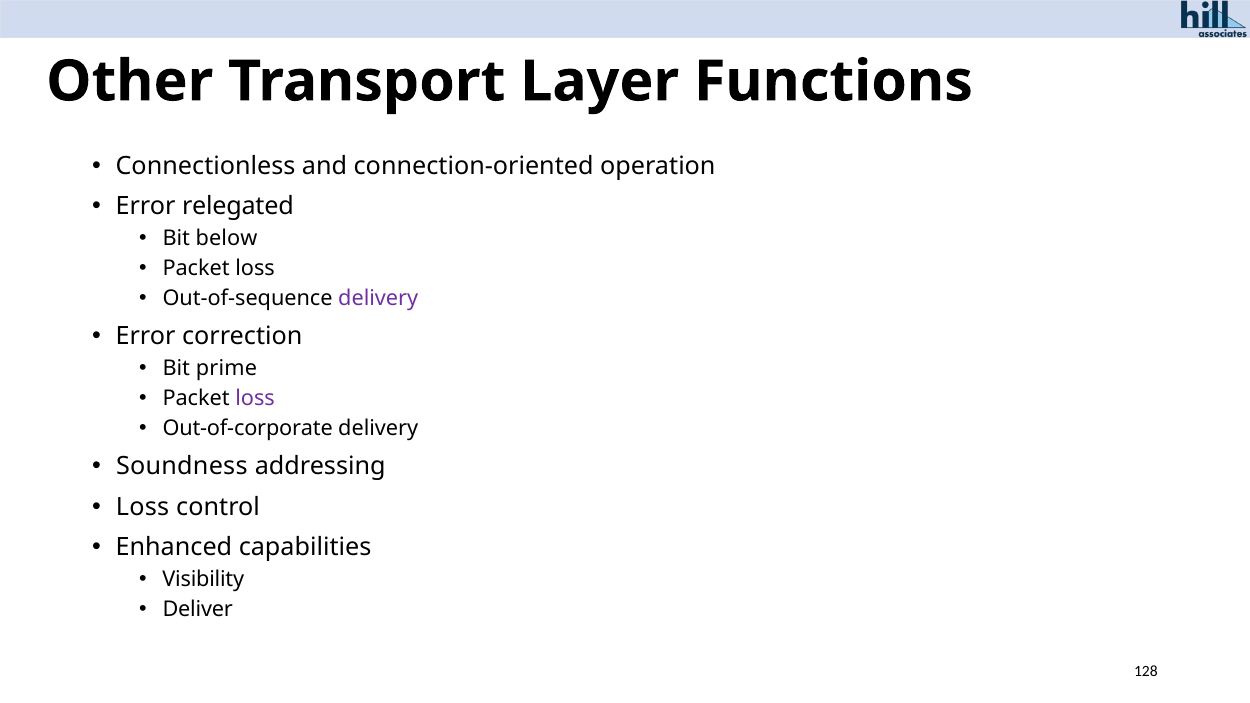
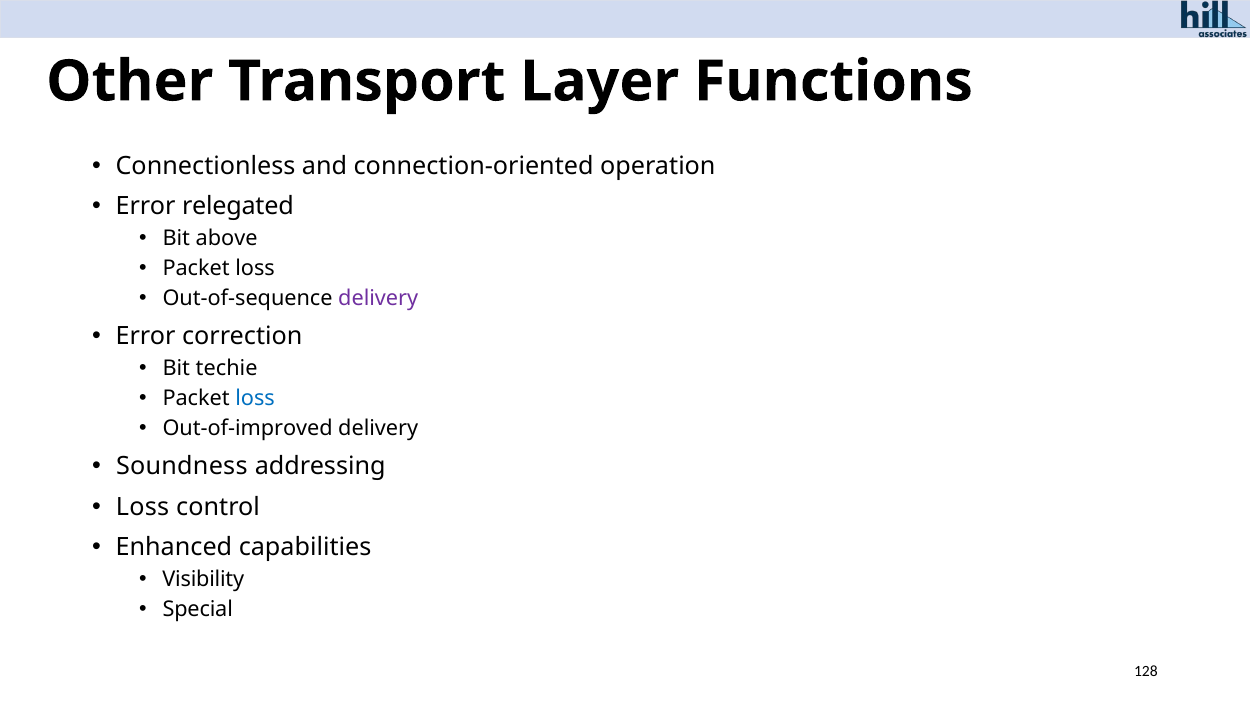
below: below -> above
prime: prime -> techie
loss at (255, 399) colour: purple -> blue
Out-of-corporate: Out-of-corporate -> Out-of-improved
Deliver: Deliver -> Special
